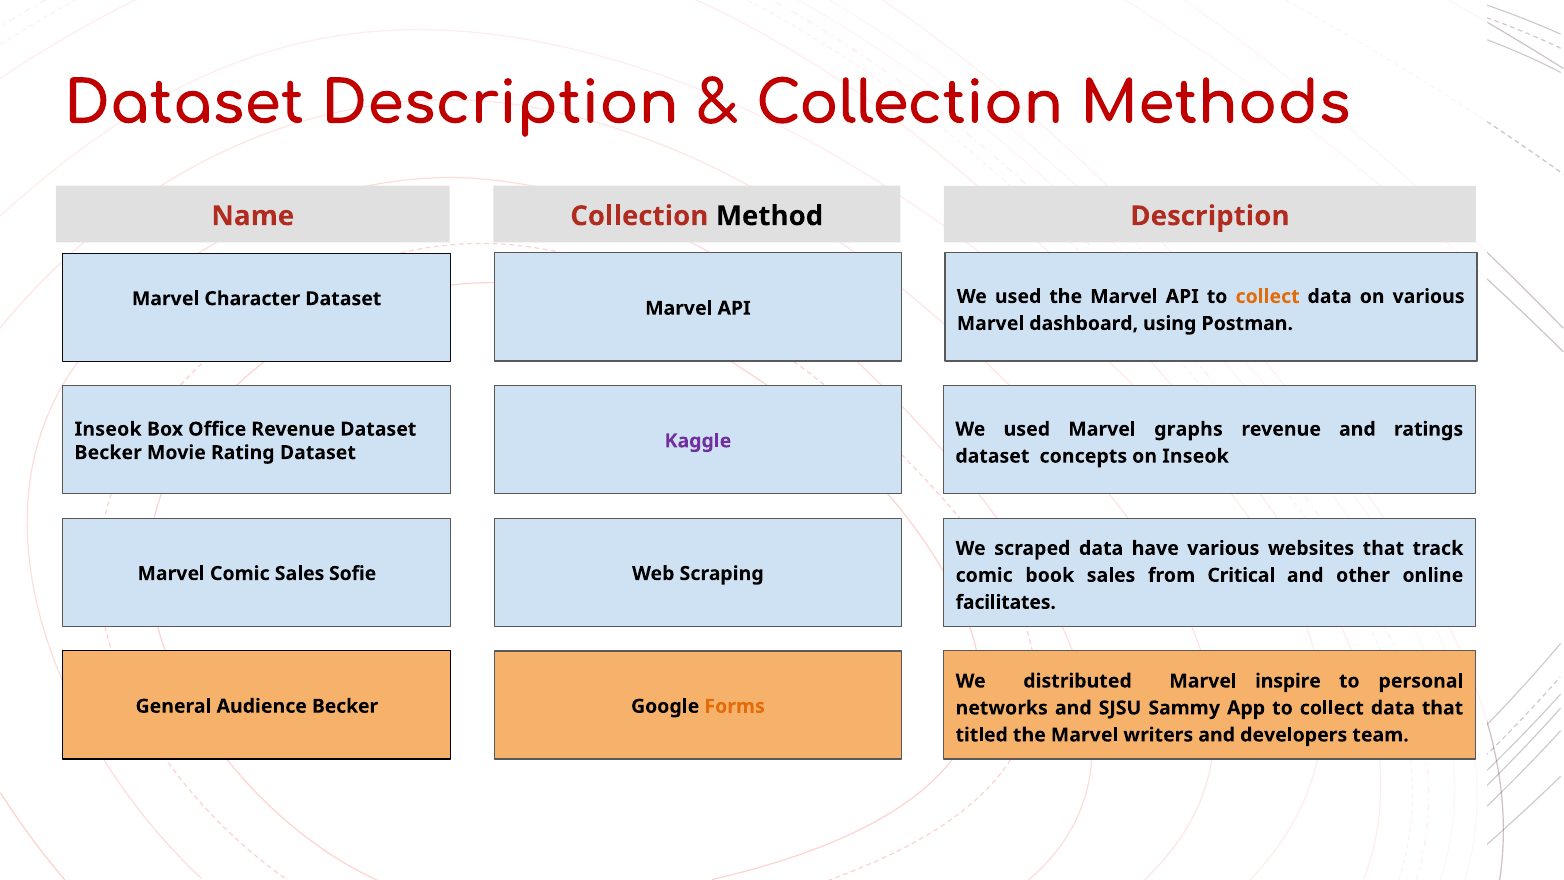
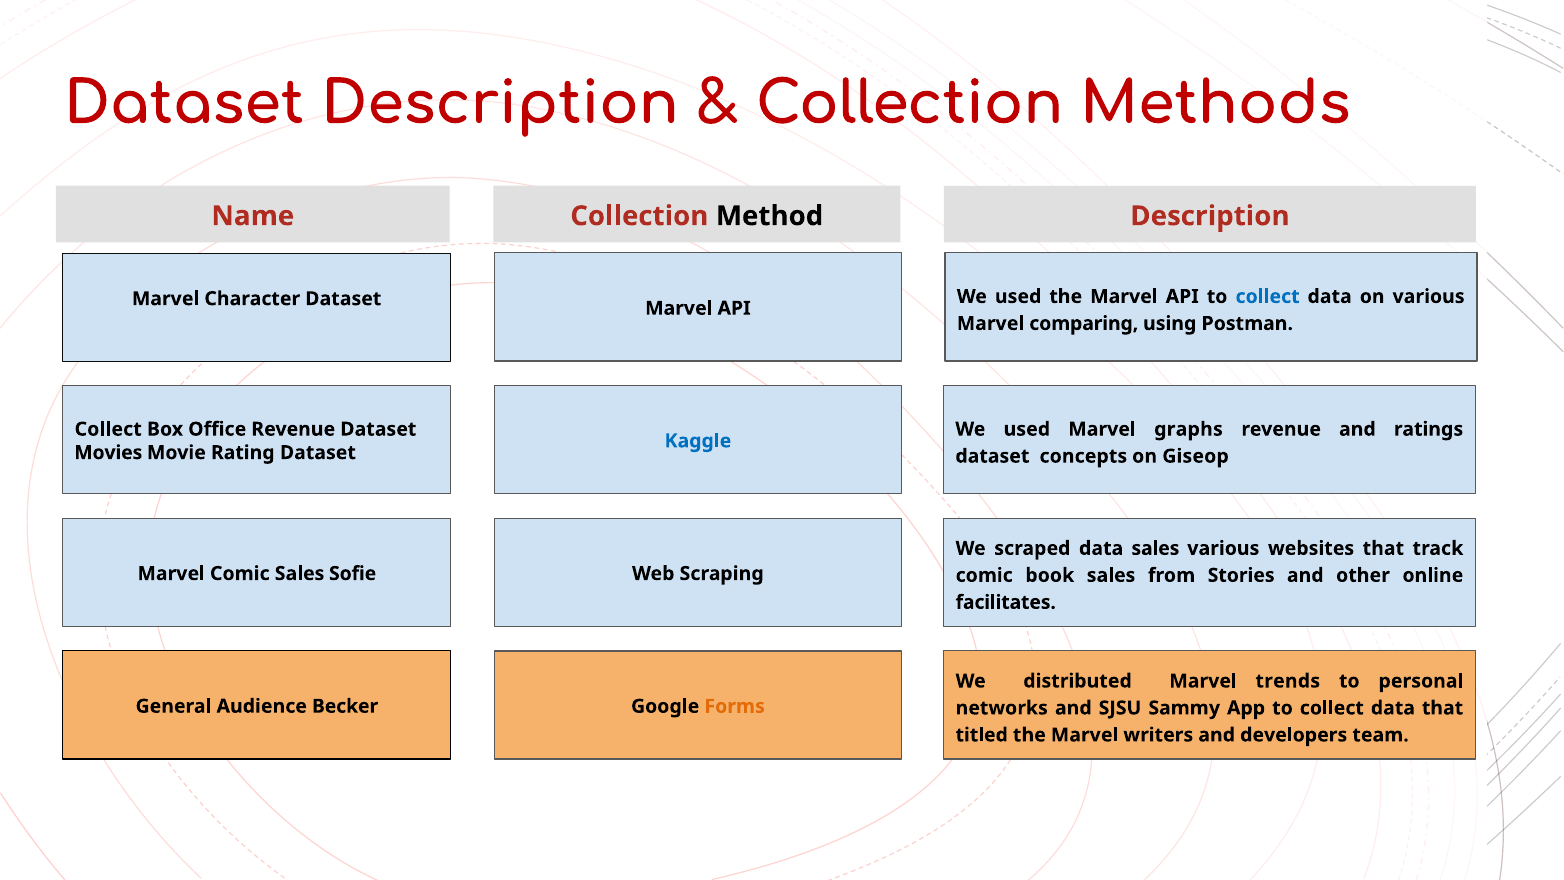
collect at (1268, 296) colour: orange -> blue
dashboard: dashboard -> comparing
Inseok at (108, 429): Inseok -> Collect
Kaggle colour: purple -> blue
Becker at (108, 453): Becker -> Movies
on Inseok: Inseok -> Giseop
data have: have -> sales
Critical: Critical -> Stories
inspire: inspire -> trends
